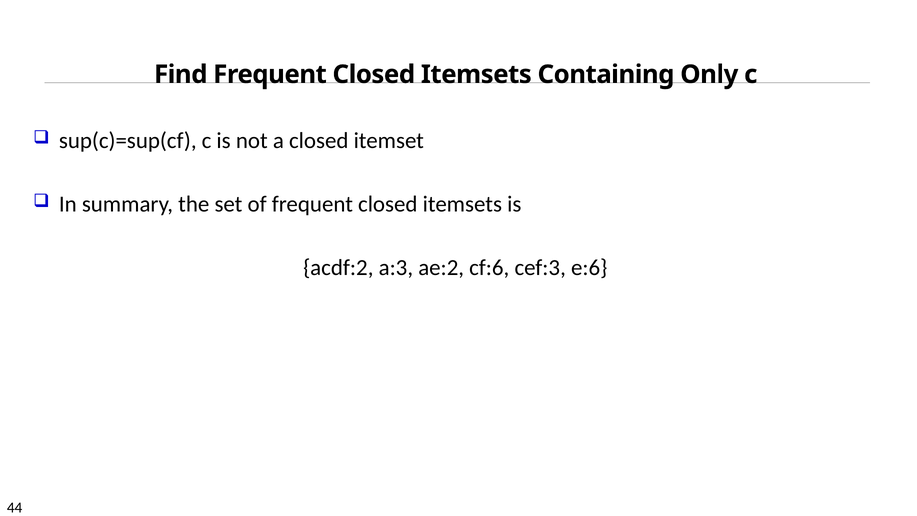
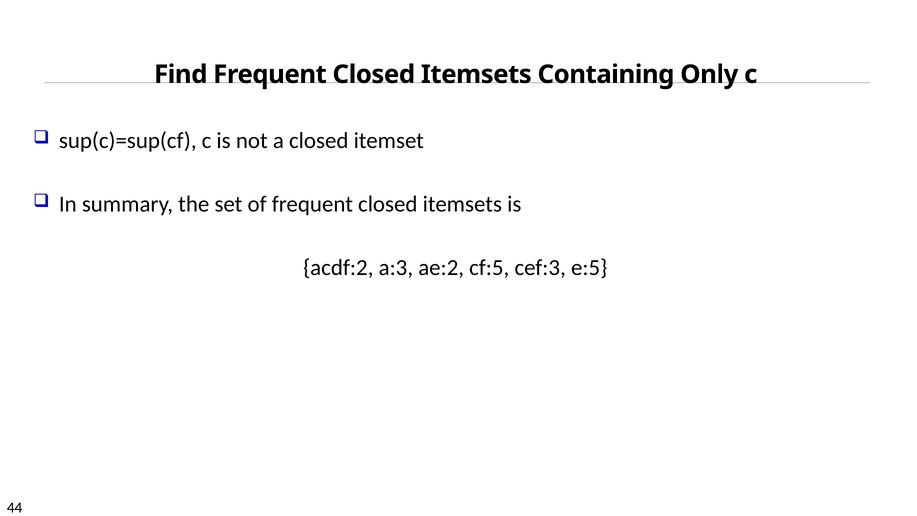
cf:6: cf:6 -> cf:5
e:6: e:6 -> e:5
